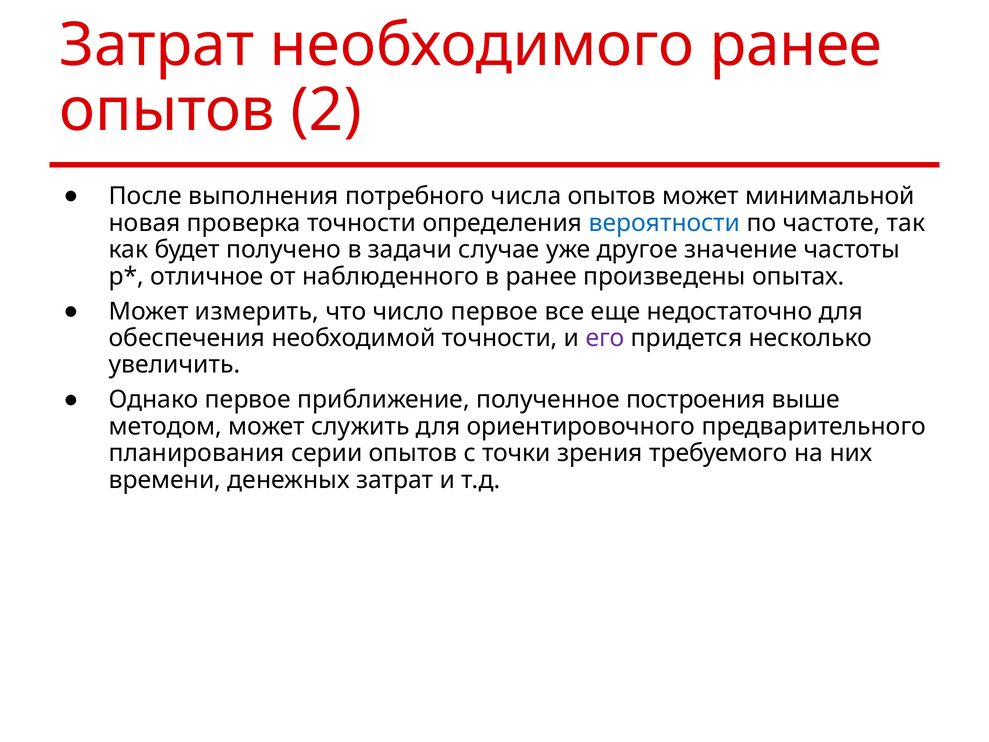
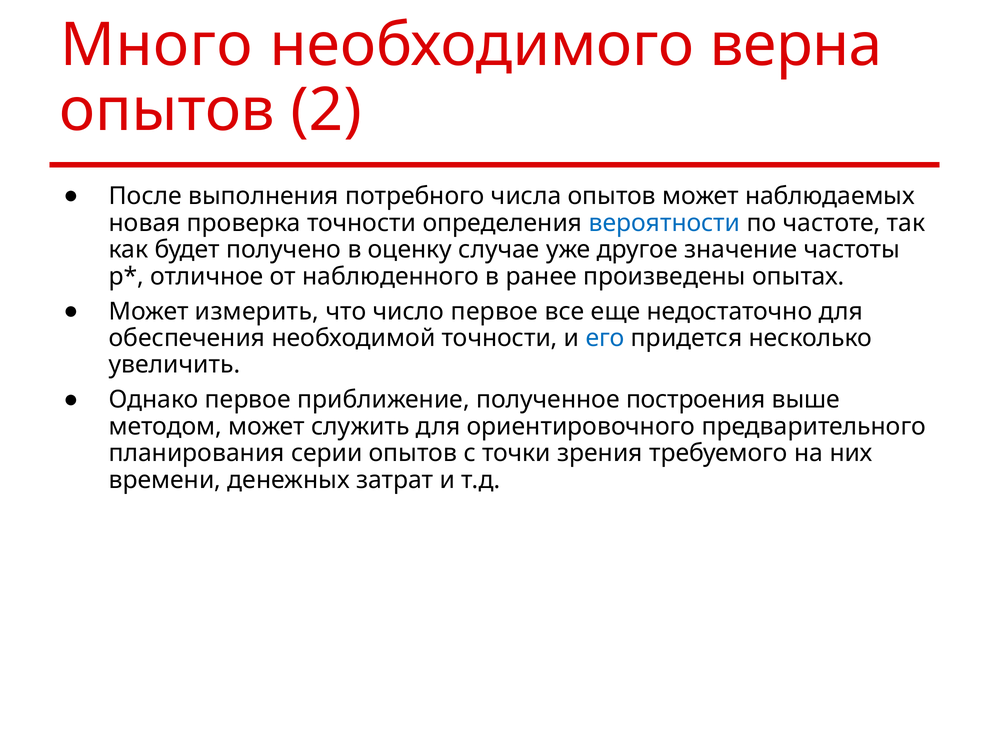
Затрат at (157, 45): Затрат -> Много
необходимого ранее: ранее -> верна
минимальной: минимальной -> наблюдаемых
задачи: задачи -> оценку
его colour: purple -> blue
